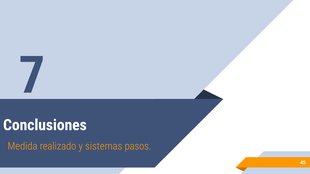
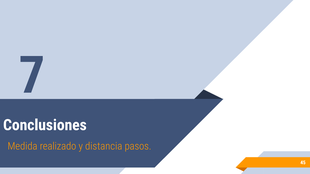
sistemas: sistemas -> distancia
